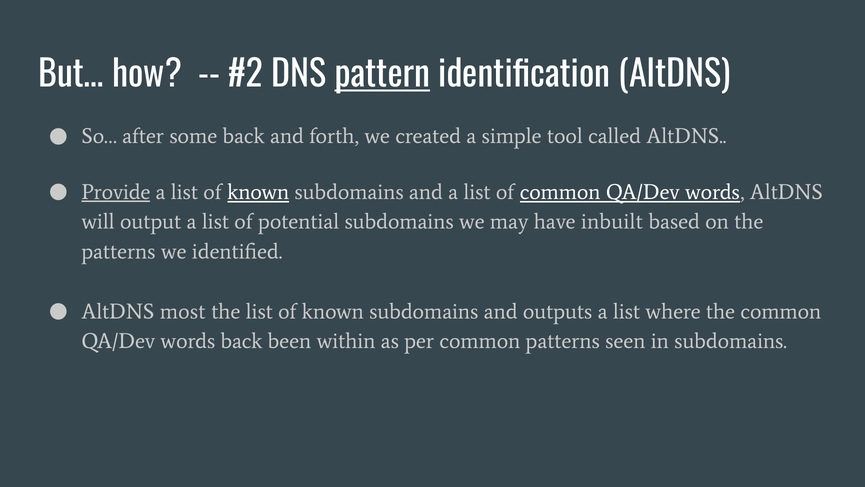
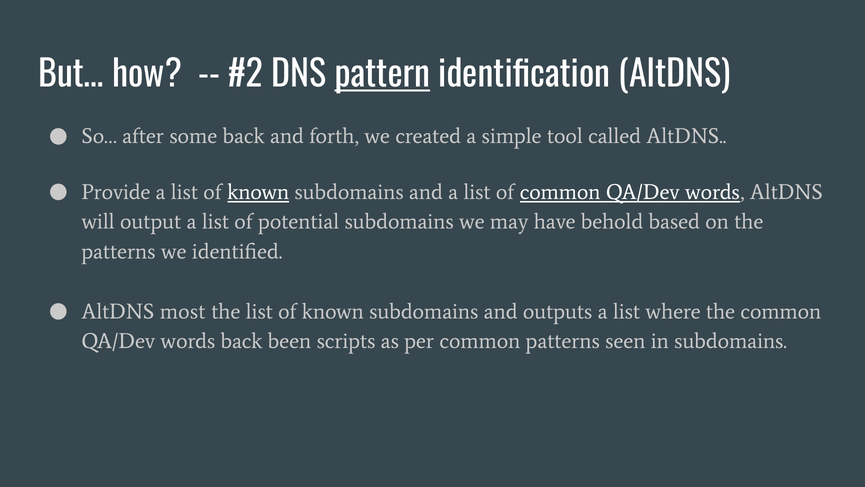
Provide underline: present -> none
inbuilt: inbuilt -> behold
within: within -> scripts
